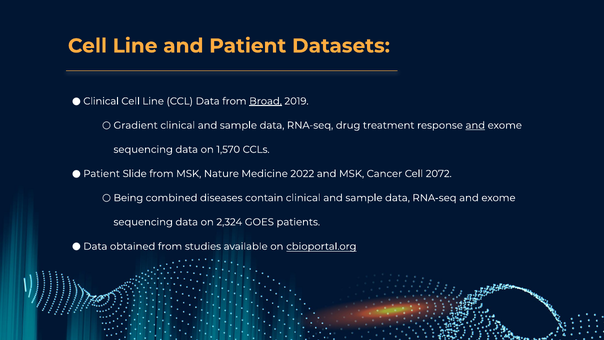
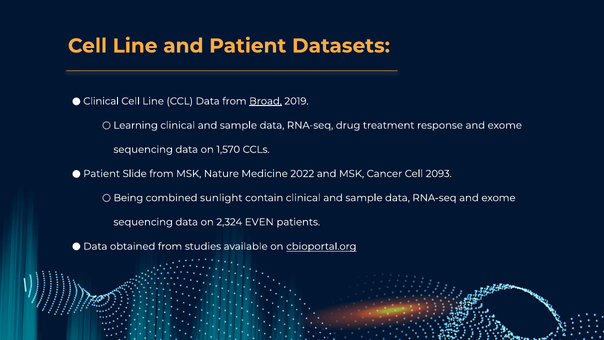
Gradient: Gradient -> Learning
and at (475, 125) underline: present -> none
2072: 2072 -> 2093
diseases: diseases -> sunlight
GOES: GOES -> EVEN
